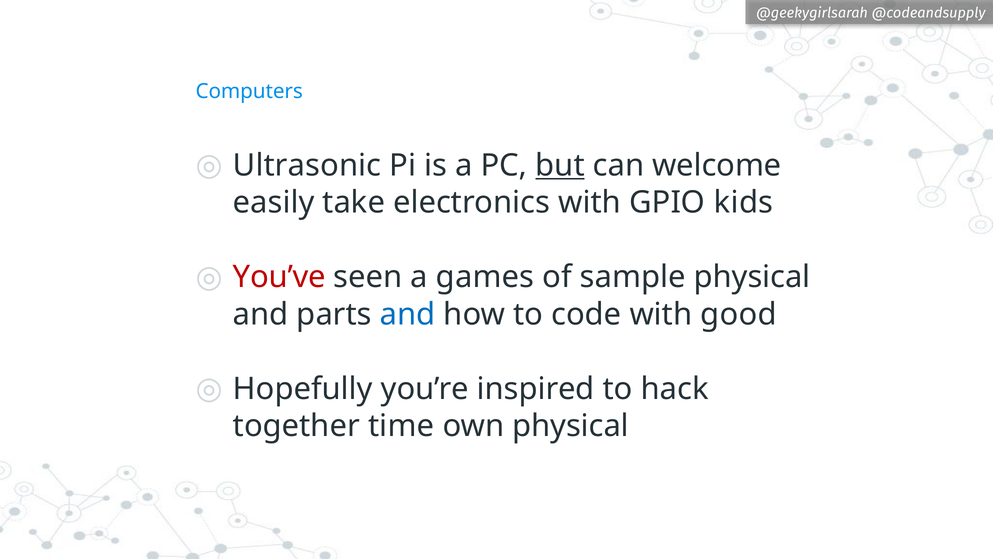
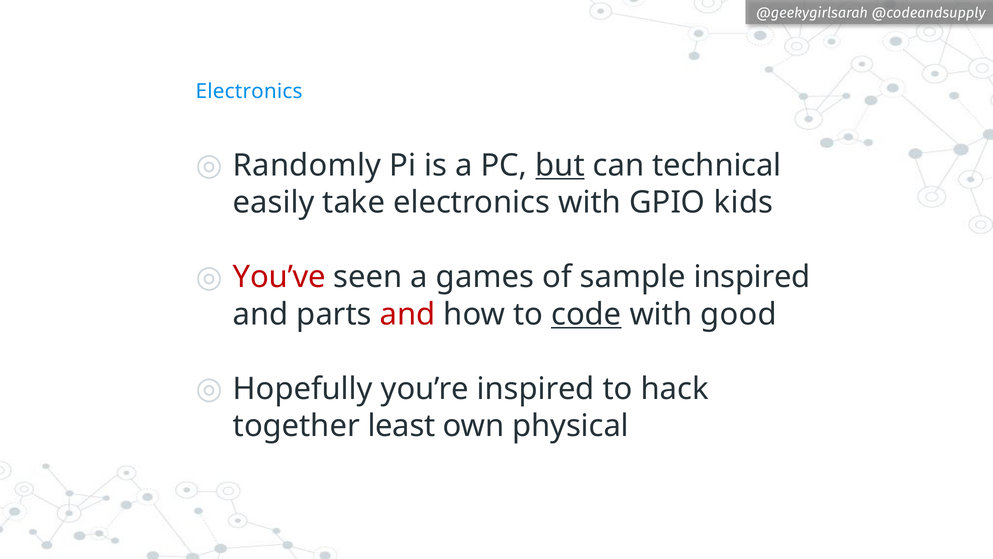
Computers at (249, 91): Computers -> Electronics
Ultrasonic: Ultrasonic -> Randomly
welcome: welcome -> technical
sample physical: physical -> inspired
and at (408, 314) colour: blue -> red
code underline: none -> present
time: time -> least
